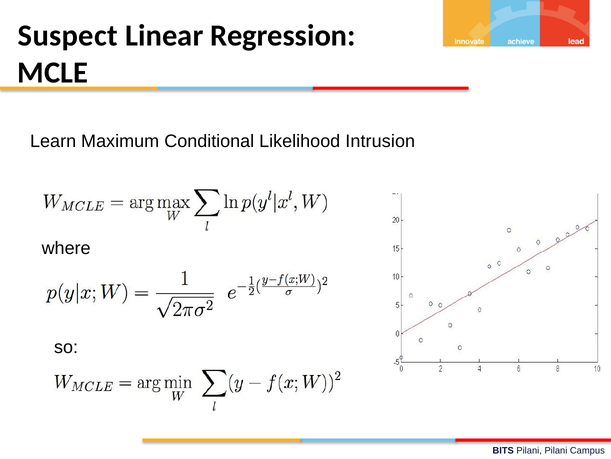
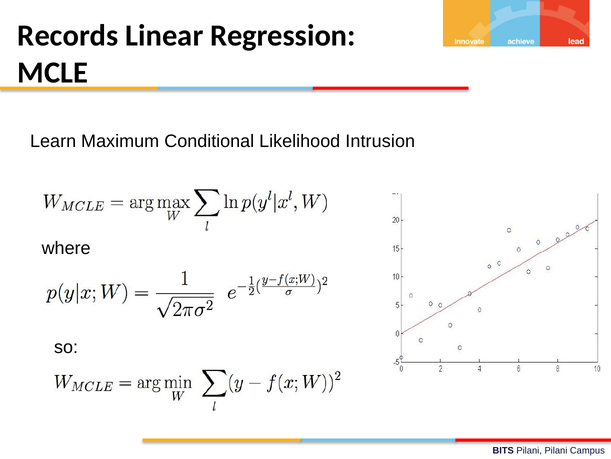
Suspect: Suspect -> Records
